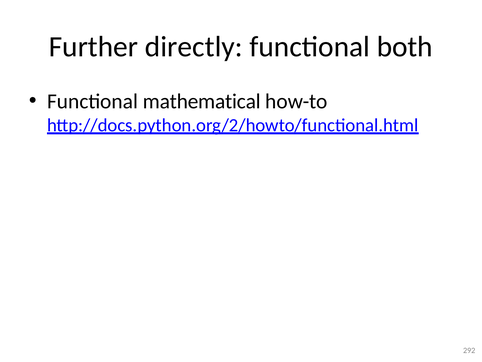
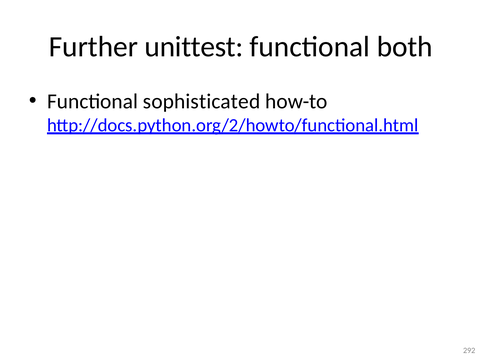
directly: directly -> unittest
mathematical: mathematical -> sophisticated
